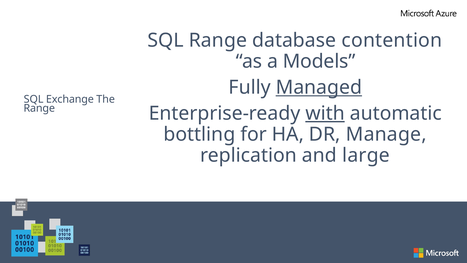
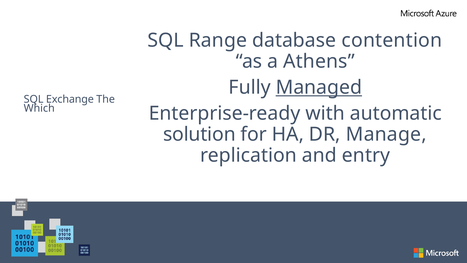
Models: Models -> Athens
Range at (39, 108): Range -> Which
with underline: present -> none
bottling: bottling -> solution
large: large -> entry
